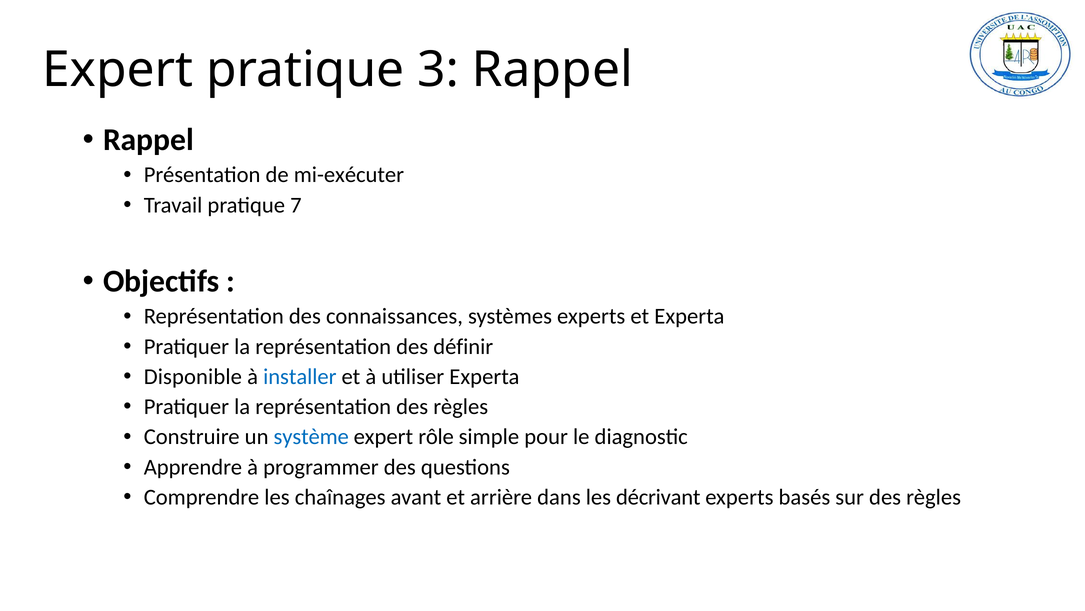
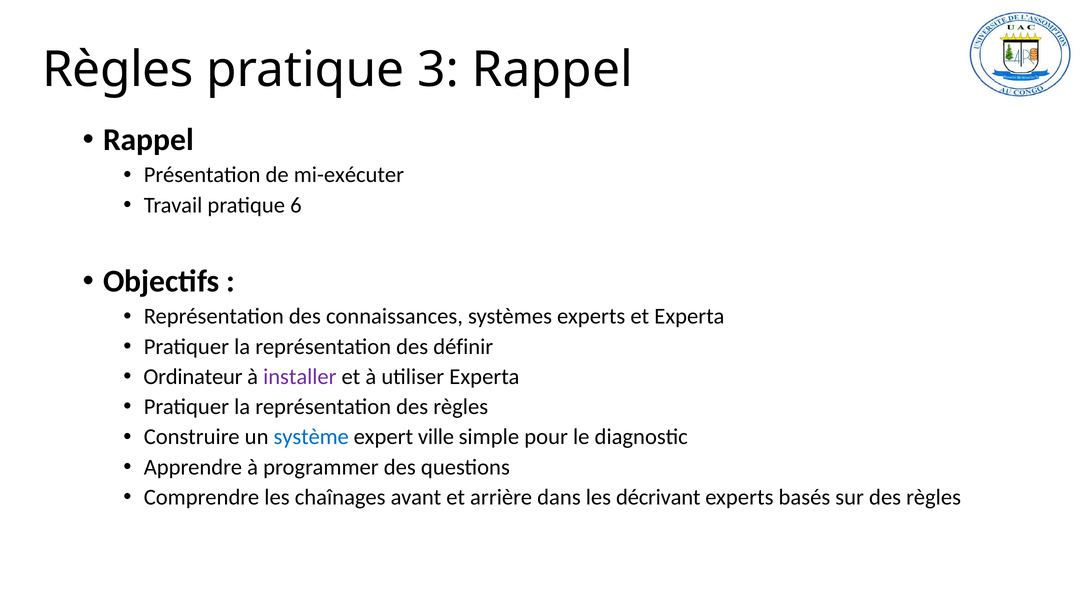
Expert at (118, 70): Expert -> Règles
7: 7 -> 6
Disponible: Disponible -> Ordinateur
installer colour: blue -> purple
rôle: rôle -> ville
